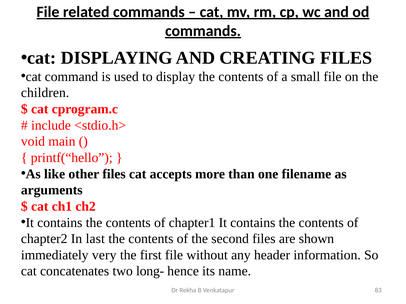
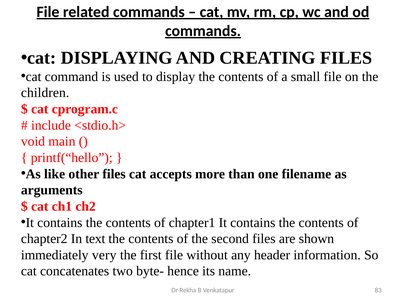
last: last -> text
long-: long- -> byte-
